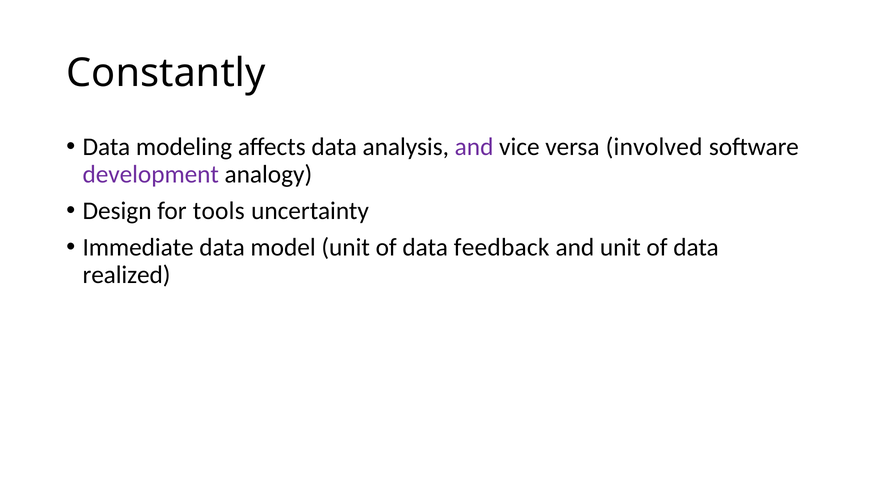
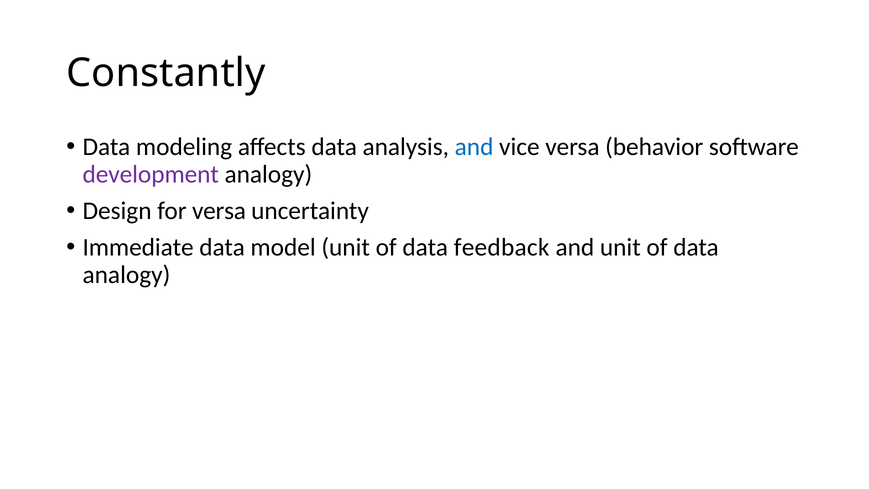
and at (474, 147) colour: purple -> blue
involved: involved -> behavior
for tools: tools -> versa
realized at (126, 275): realized -> analogy
